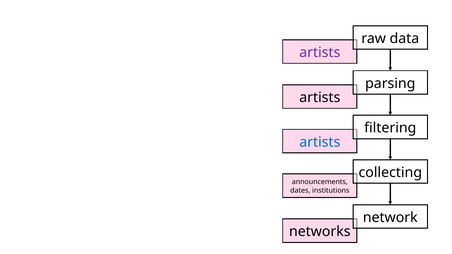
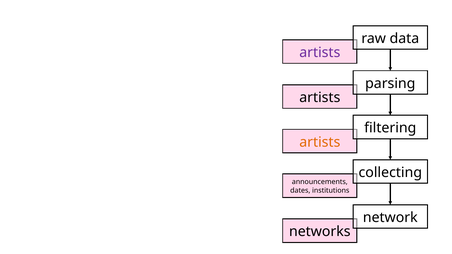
artists at (320, 142) colour: blue -> orange
